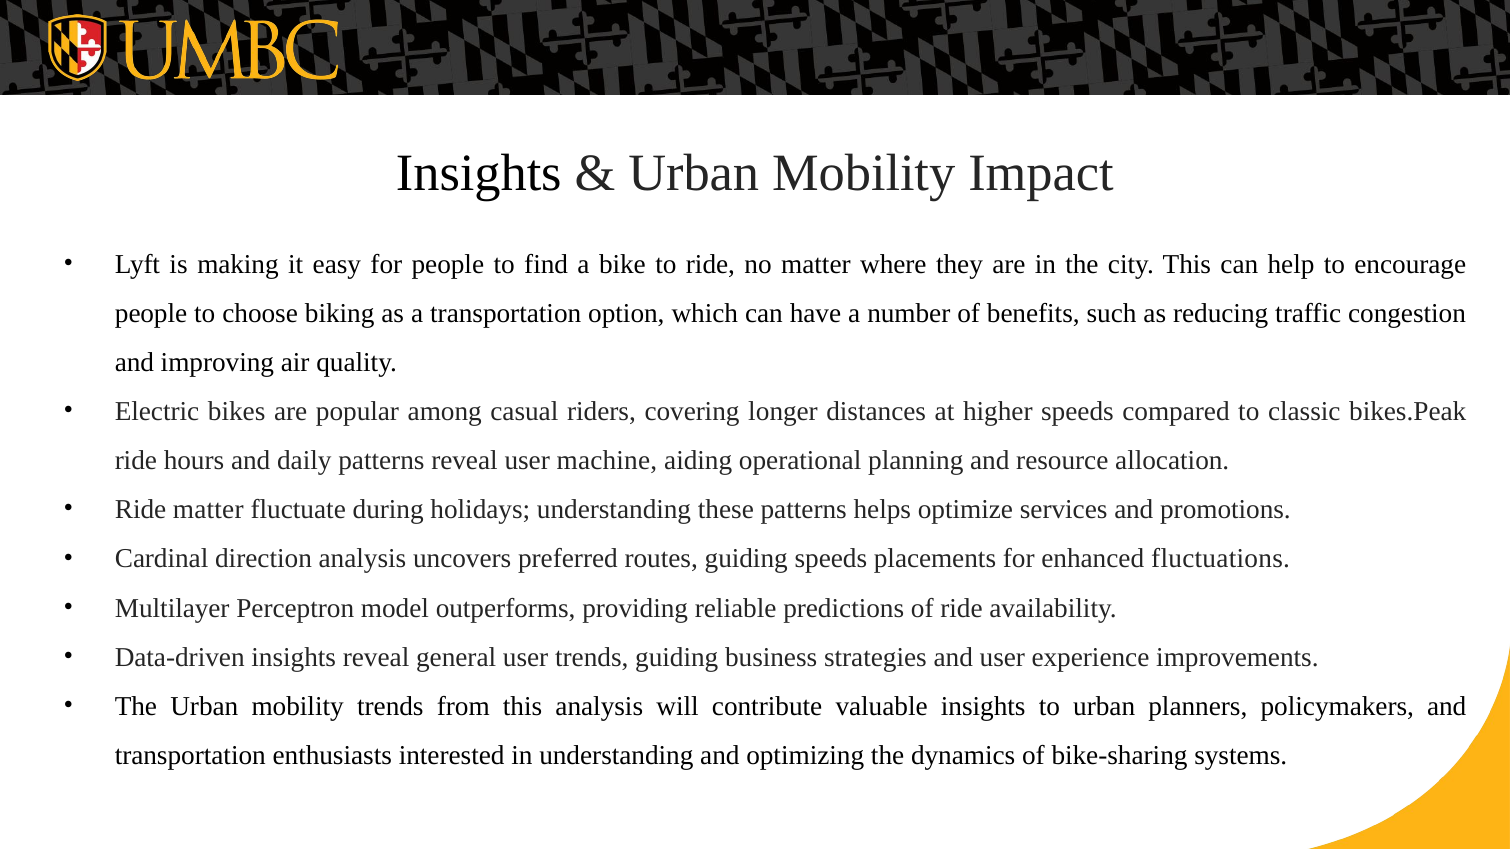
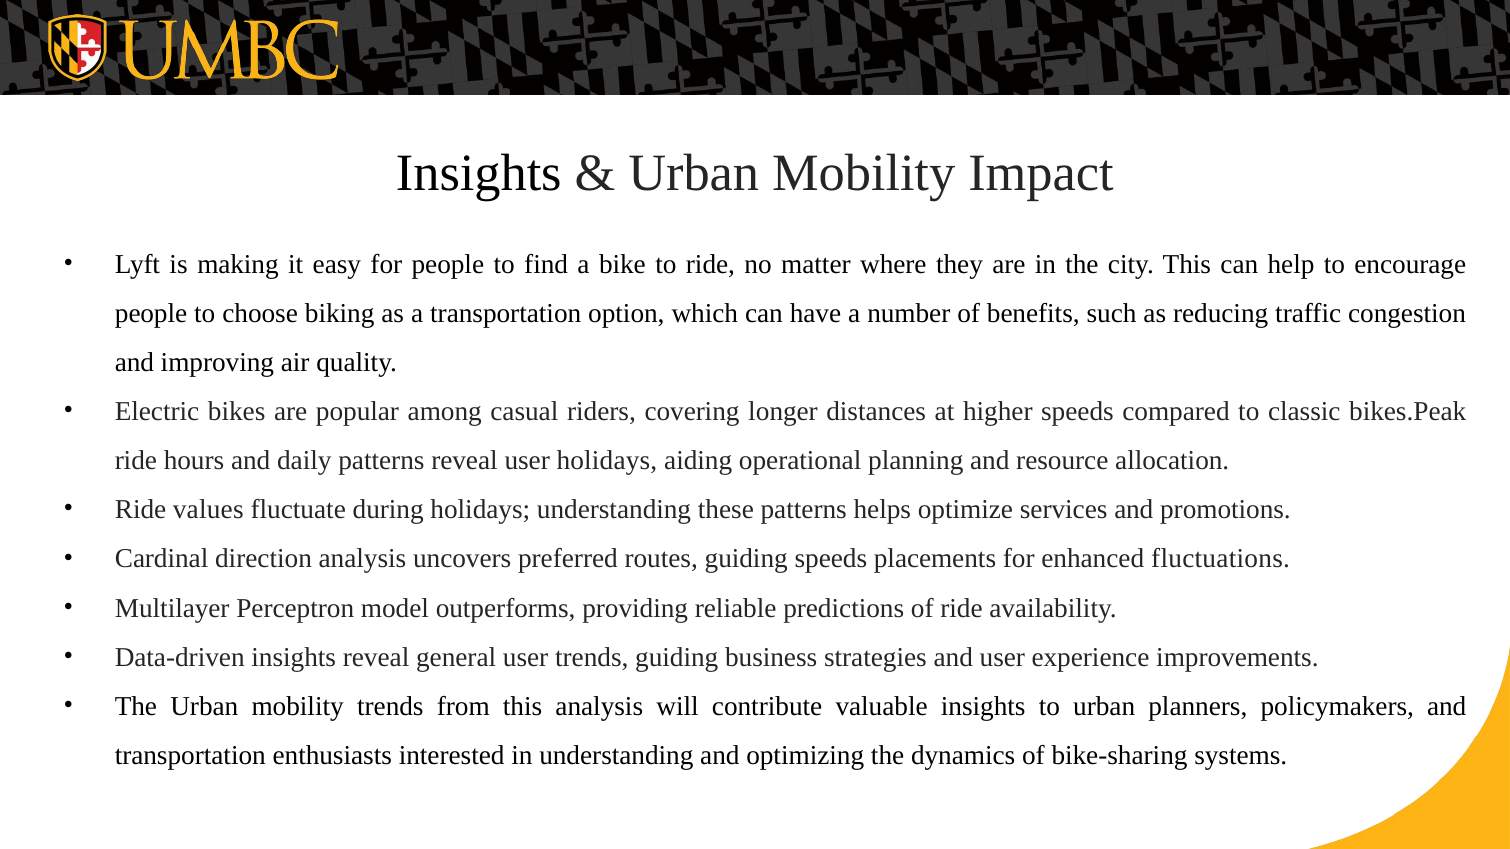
user machine: machine -> holidays
Ride matter: matter -> values
